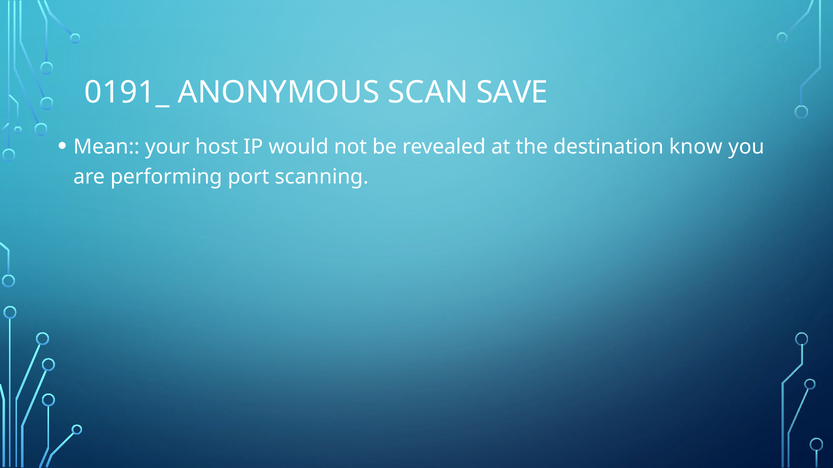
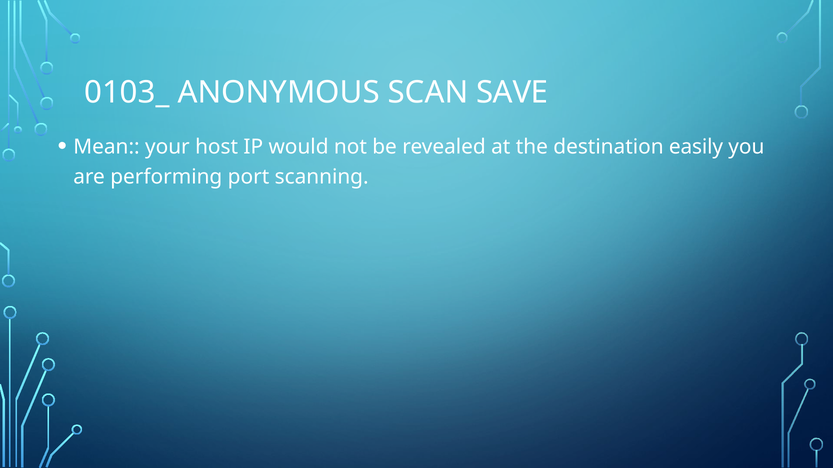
0191_: 0191_ -> 0103_
know: know -> easily
